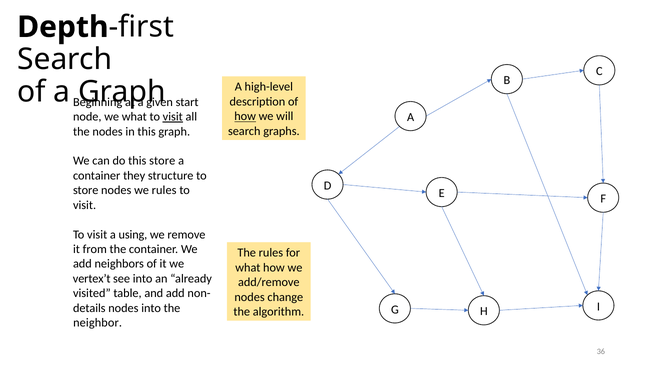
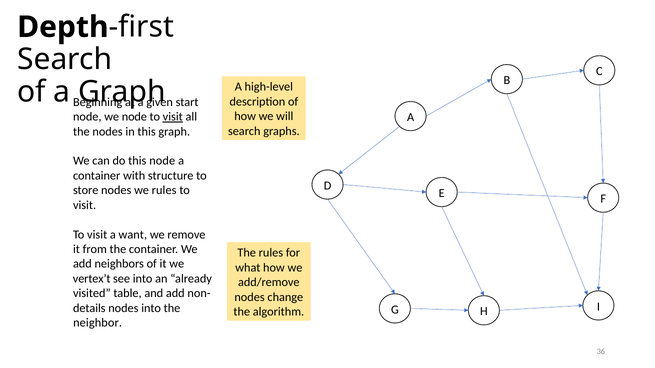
how at (245, 116) underline: present -> none
we what: what -> node
this store: store -> node
they: they -> with
using: using -> want
